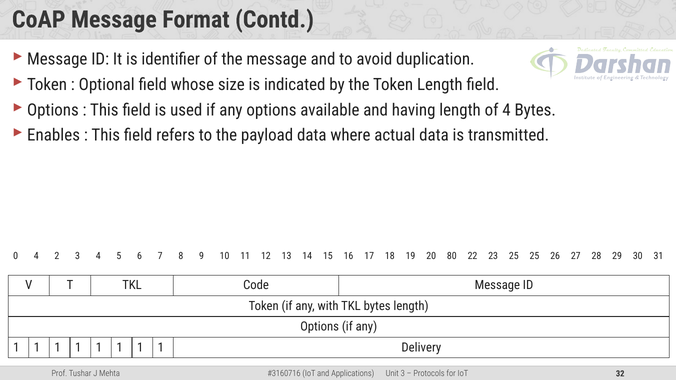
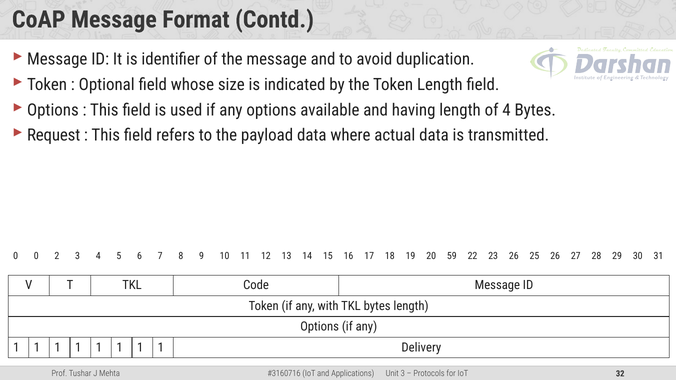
Enables: Enables -> Request
0 4: 4 -> 0
80: 80 -> 59
23 25: 25 -> 26
